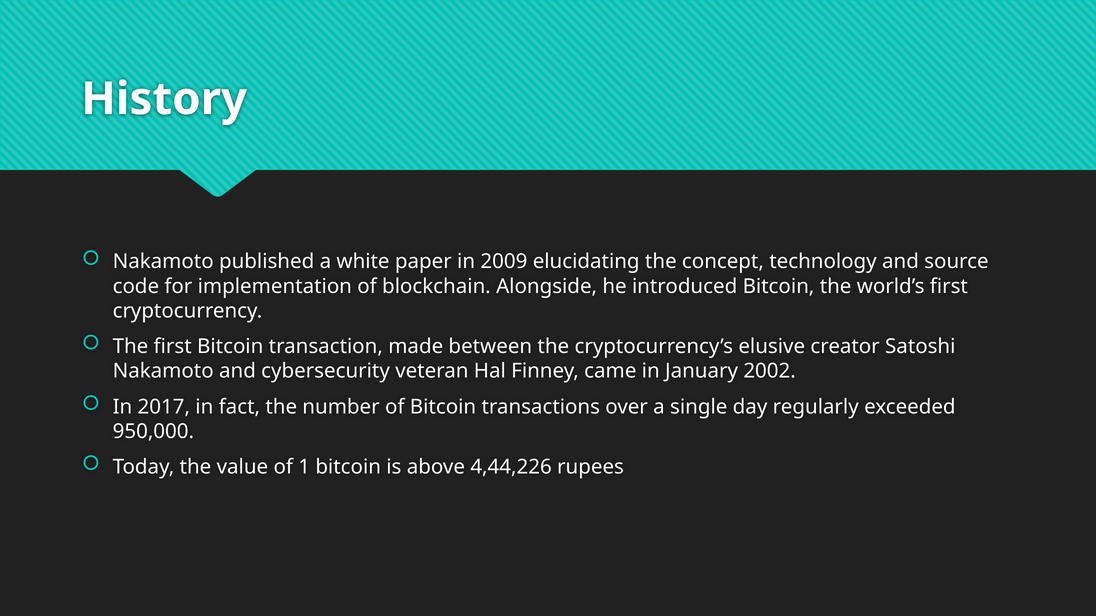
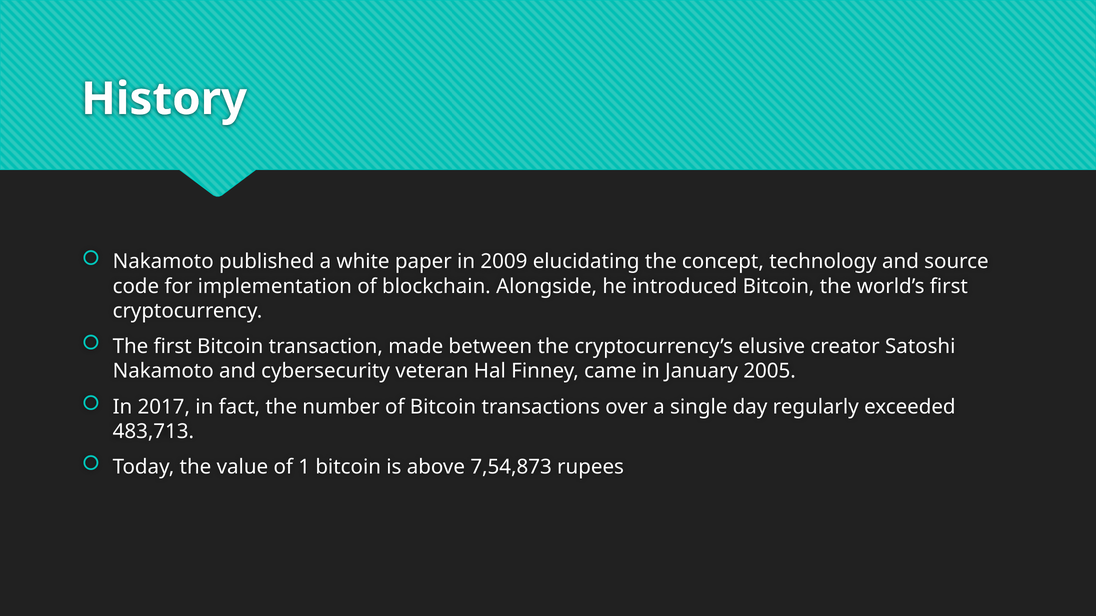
2002: 2002 -> 2005
950,000: 950,000 -> 483,713
4,44,226: 4,44,226 -> 7,54,873
